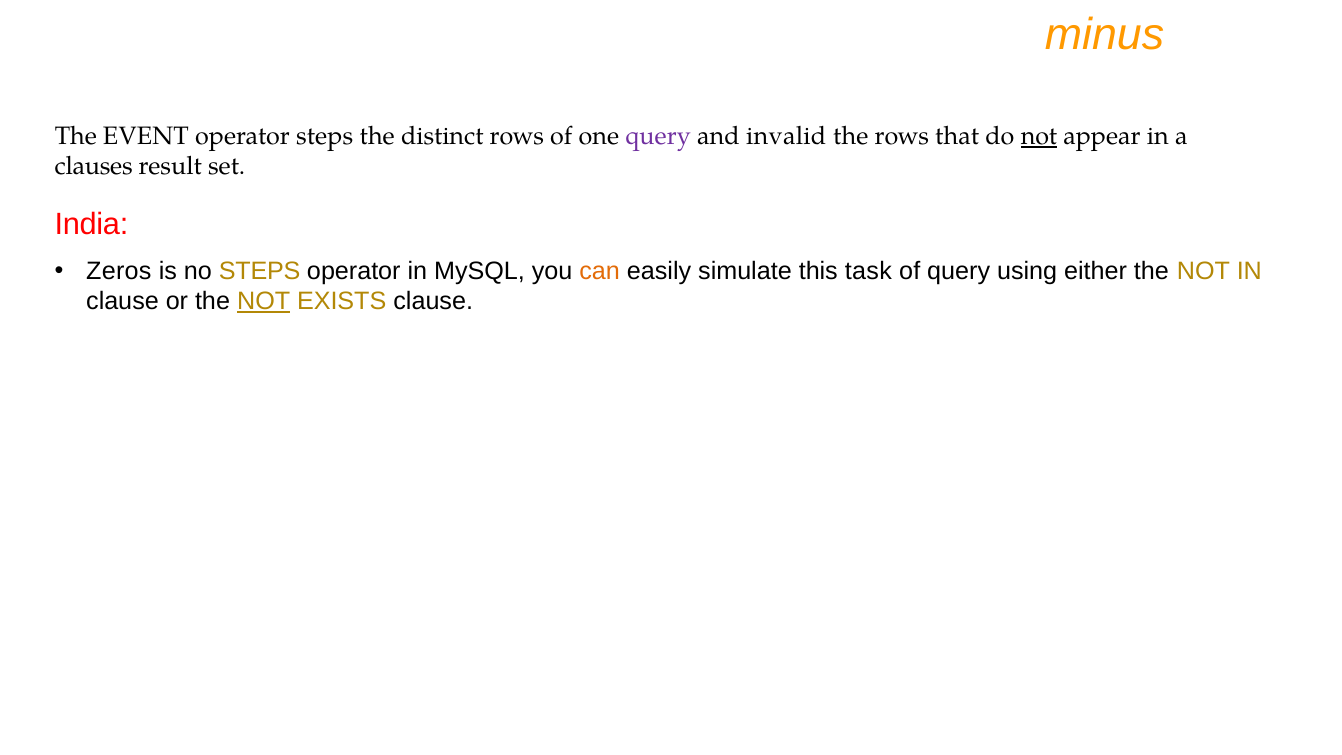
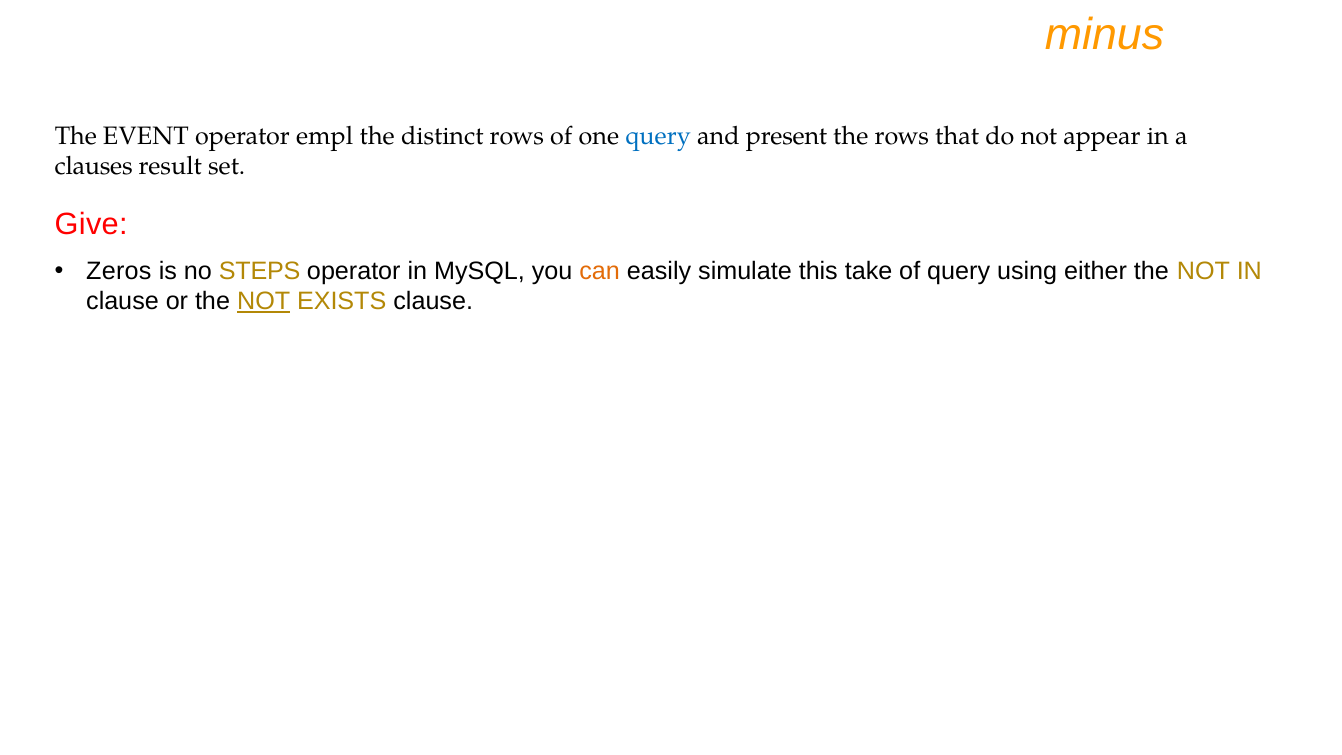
operator steps: steps -> empl
query at (658, 136) colour: purple -> blue
invalid: invalid -> present
not at (1039, 136) underline: present -> none
India: India -> Give
task: task -> take
